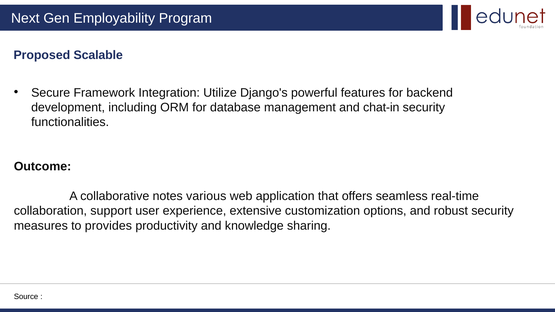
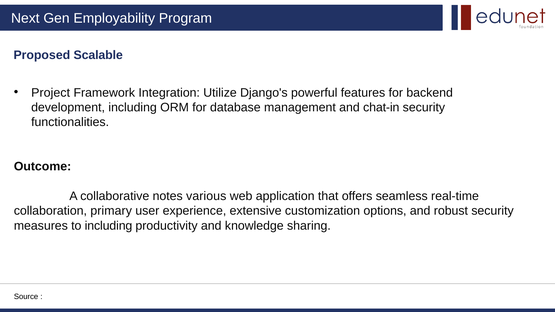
Secure: Secure -> Project
support: support -> primary
to provides: provides -> including
